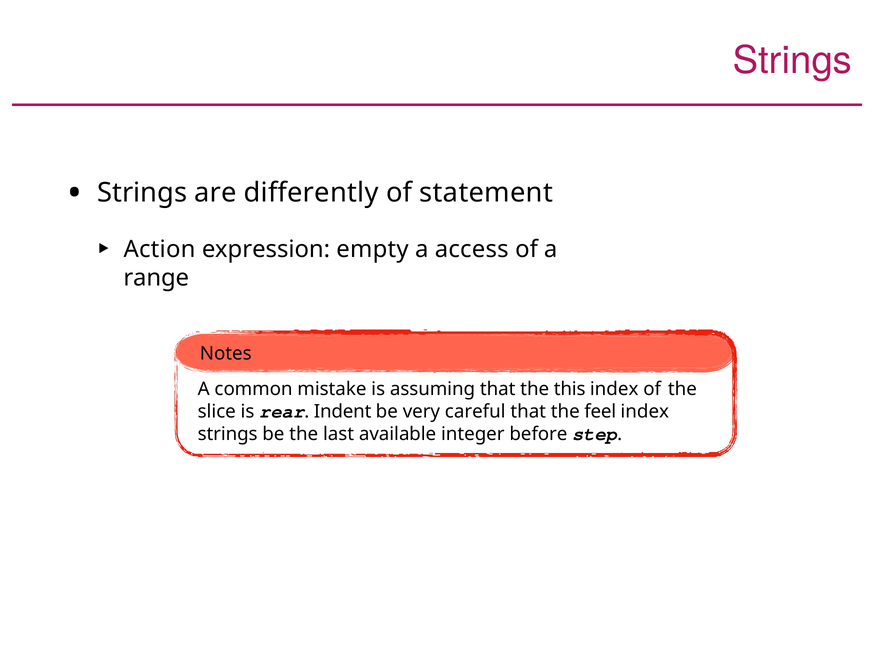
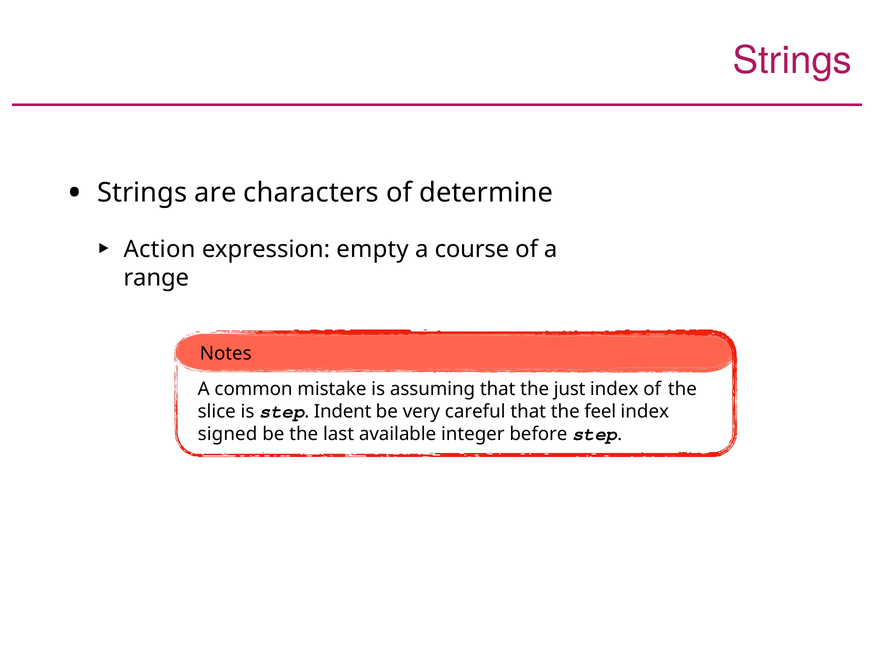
diﬀerently: diﬀerently -> characters
statement: statement -> determine
access: access -> course
this: this -> just
is rear: rear -> step
strings at (228, 434): strings -> signed
